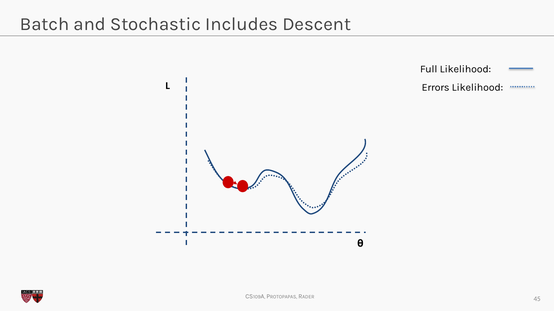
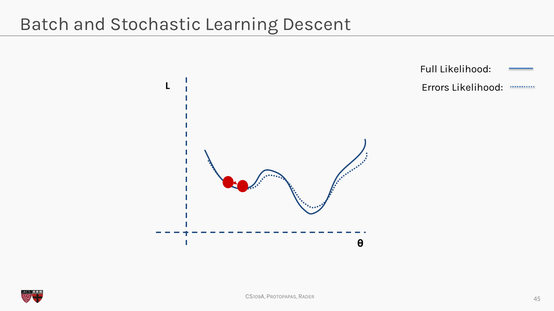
Includes: Includes -> Learning
